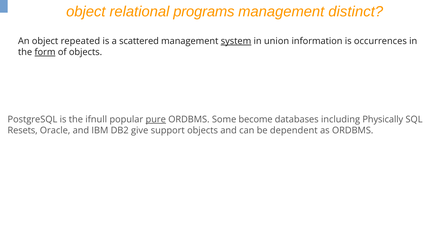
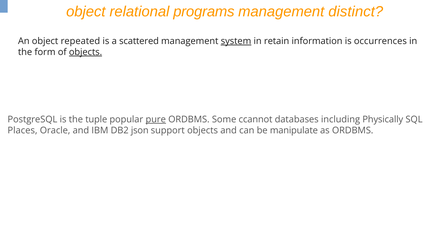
union: union -> retain
form underline: present -> none
objects at (86, 52) underline: none -> present
ifnull: ifnull -> tuple
become: become -> ccannot
Resets: Resets -> Places
give: give -> json
dependent: dependent -> manipulate
